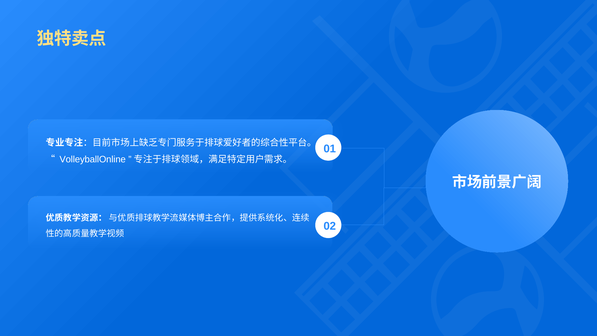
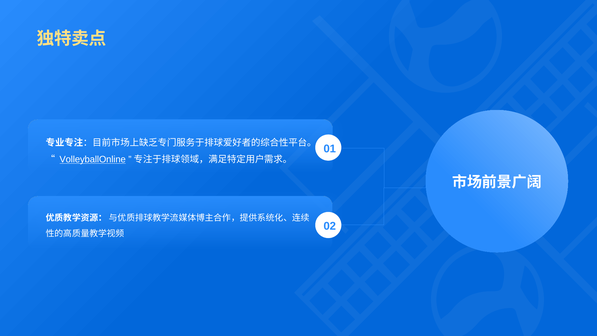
VolleyballOnline underline: none -> present
